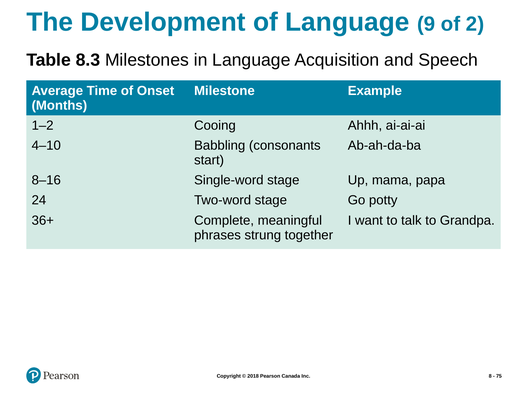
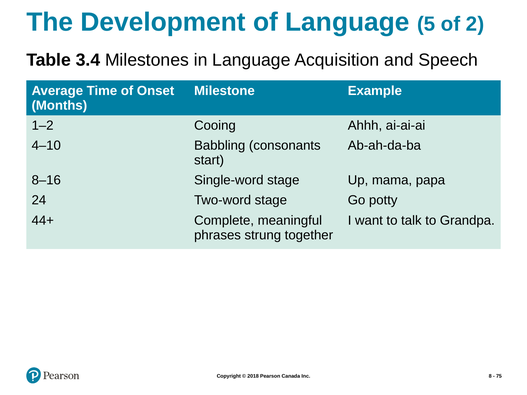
9: 9 -> 5
8.3: 8.3 -> 3.4
36+: 36+ -> 44+
